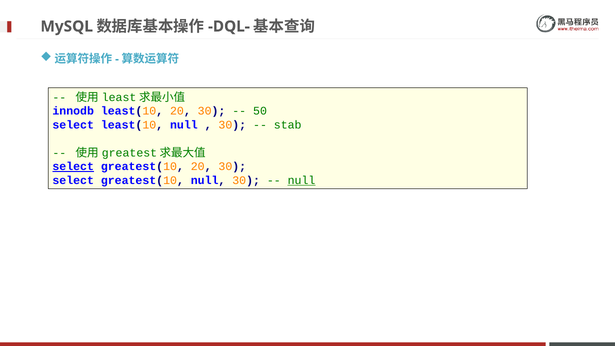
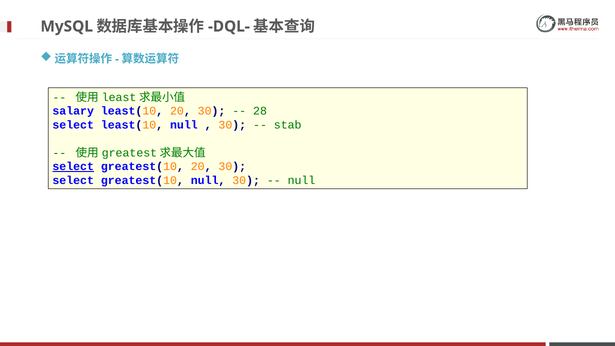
innodb: innodb -> salary
50: 50 -> 28
null at (302, 180) underline: present -> none
